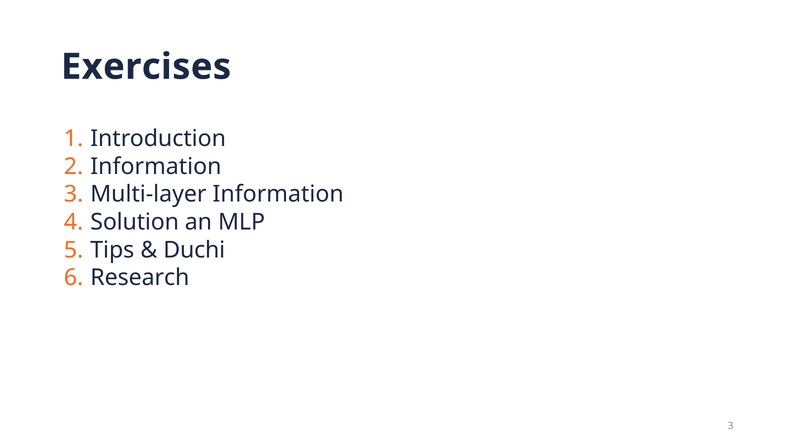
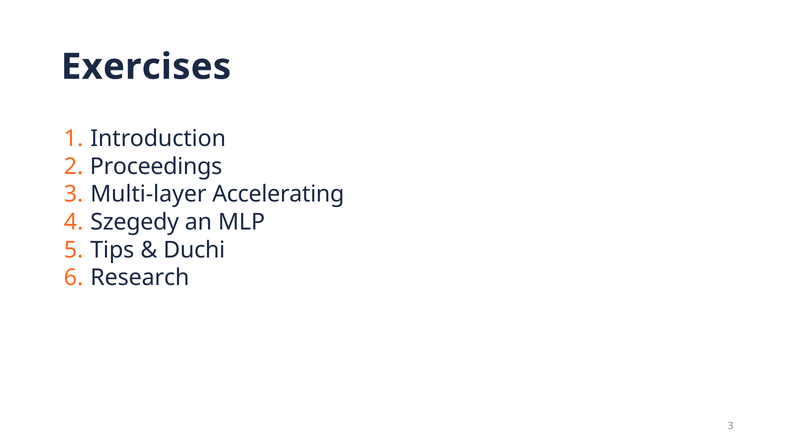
Information at (156, 166): Information -> Proceedings
Multi-layer Information: Information -> Accelerating
Solution: Solution -> Szegedy
